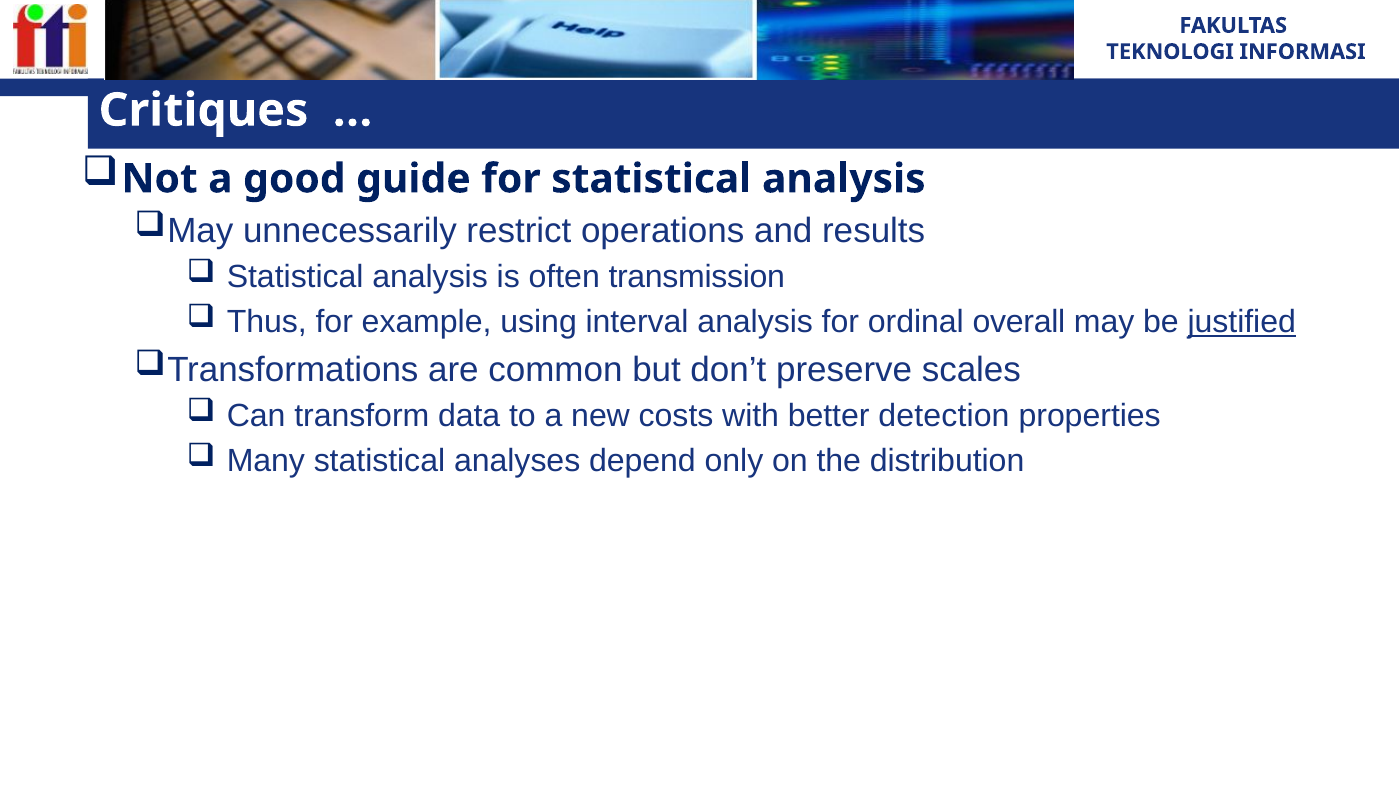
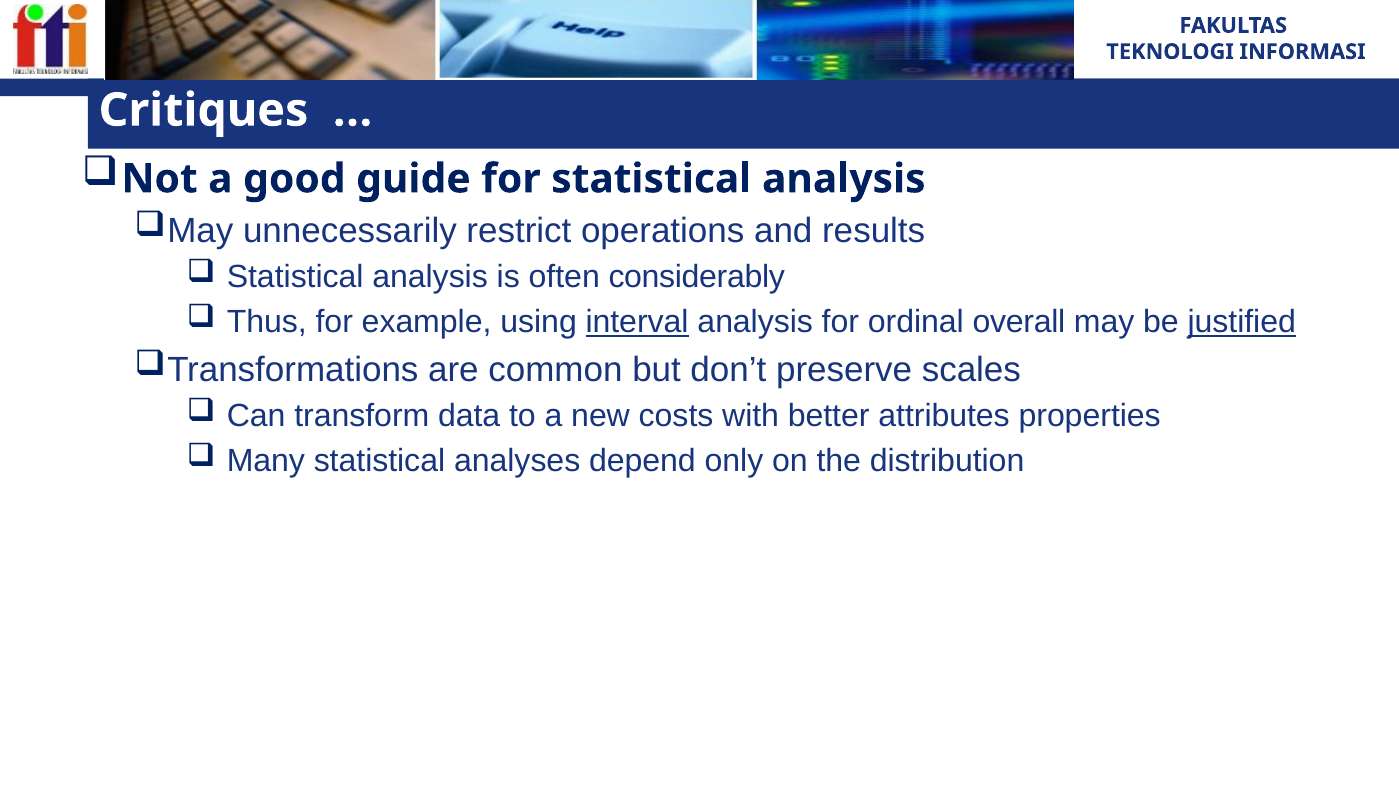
transmission: transmission -> considerably
interval underline: none -> present
detection: detection -> attributes
